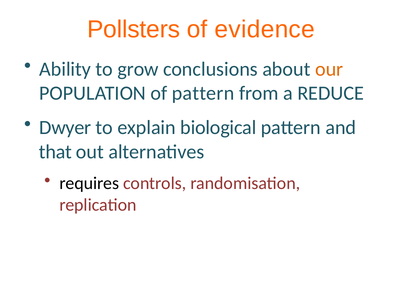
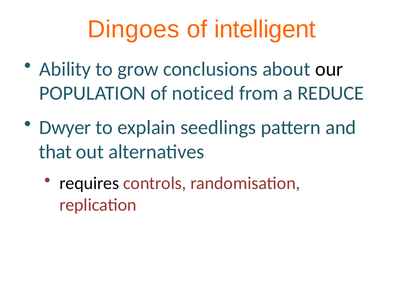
Pollsters: Pollsters -> Dingoes
evidence: evidence -> intelligent
our colour: orange -> black
of pattern: pattern -> noticed
biological: biological -> seedlings
